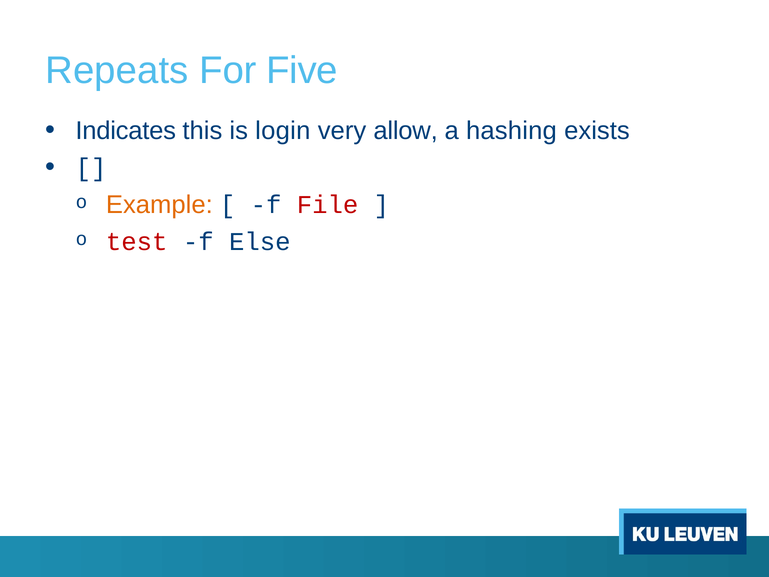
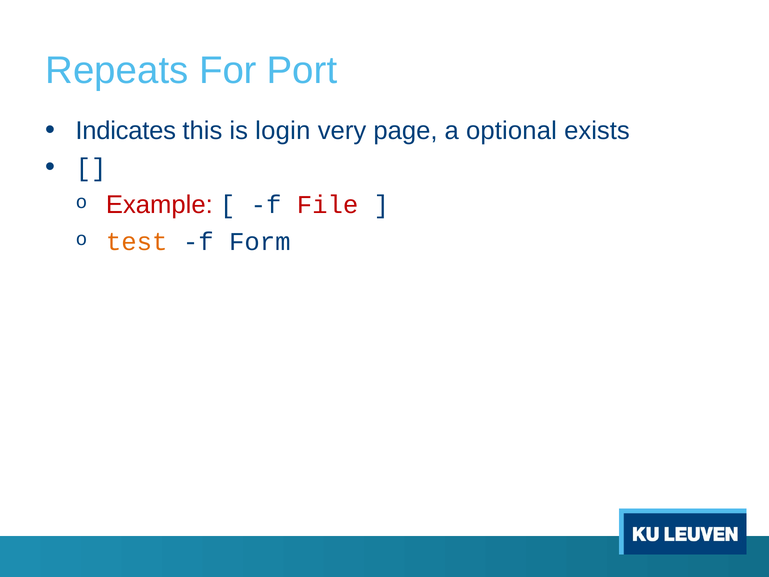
Five: Five -> Port
allow: allow -> page
hashing: hashing -> optional
Example colour: orange -> red
test colour: red -> orange
Else: Else -> Form
